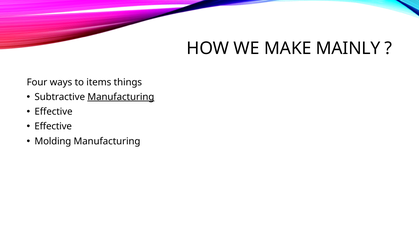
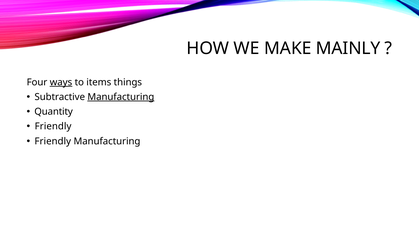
ways underline: none -> present
Effective at (54, 112): Effective -> Quantity
Effective at (53, 126): Effective -> Friendly
Molding at (53, 141): Molding -> Friendly
